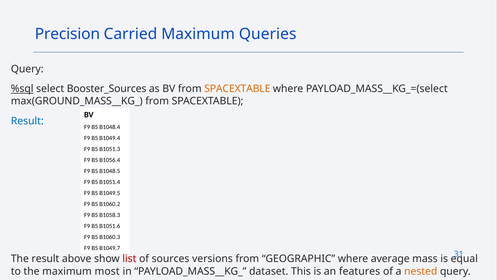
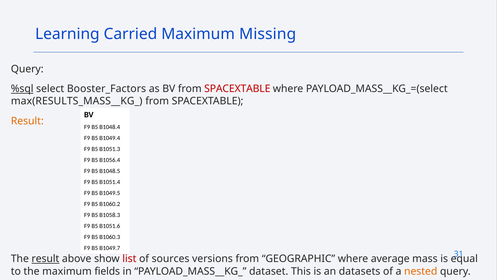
Precision: Precision -> Learning
Queries: Queries -> Missing
Booster_Sources: Booster_Sources -> Booster_Factors
SPACEXTABLE at (237, 89) colour: orange -> red
max(GROUND_MASS__KG_: max(GROUND_MASS__KG_ -> max(RESULTS_MASS__KG_
Result at (27, 121) colour: blue -> orange
result at (45, 259) underline: none -> present
most: most -> fields
features: features -> datasets
